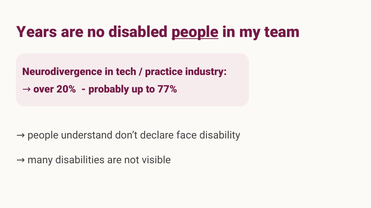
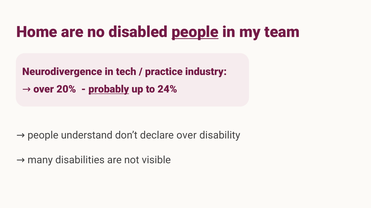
Years: Years -> Home
probably underline: none -> present
77%: 77% -> 24%
face: face -> over
